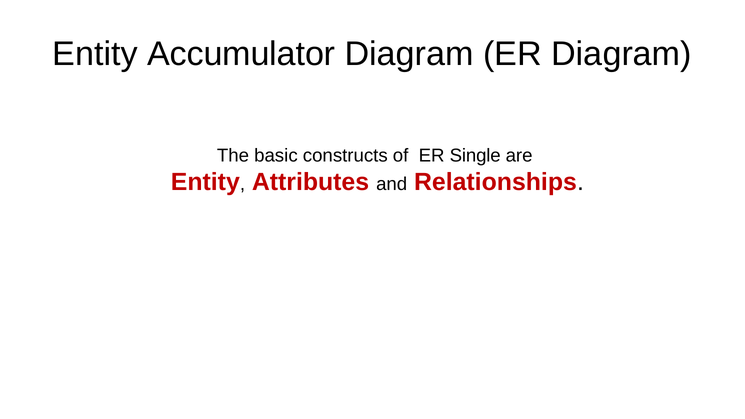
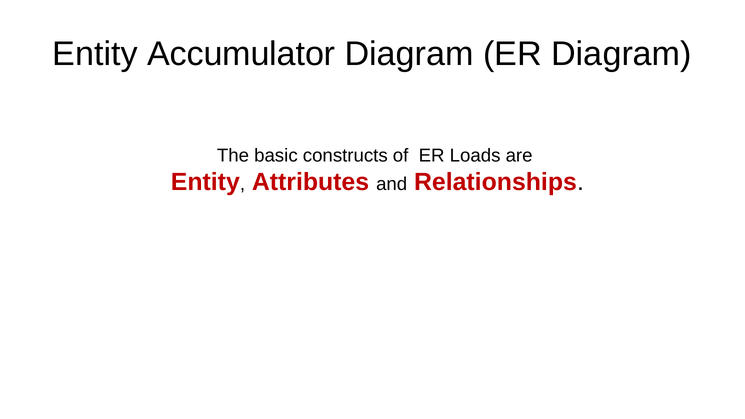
Single: Single -> Loads
